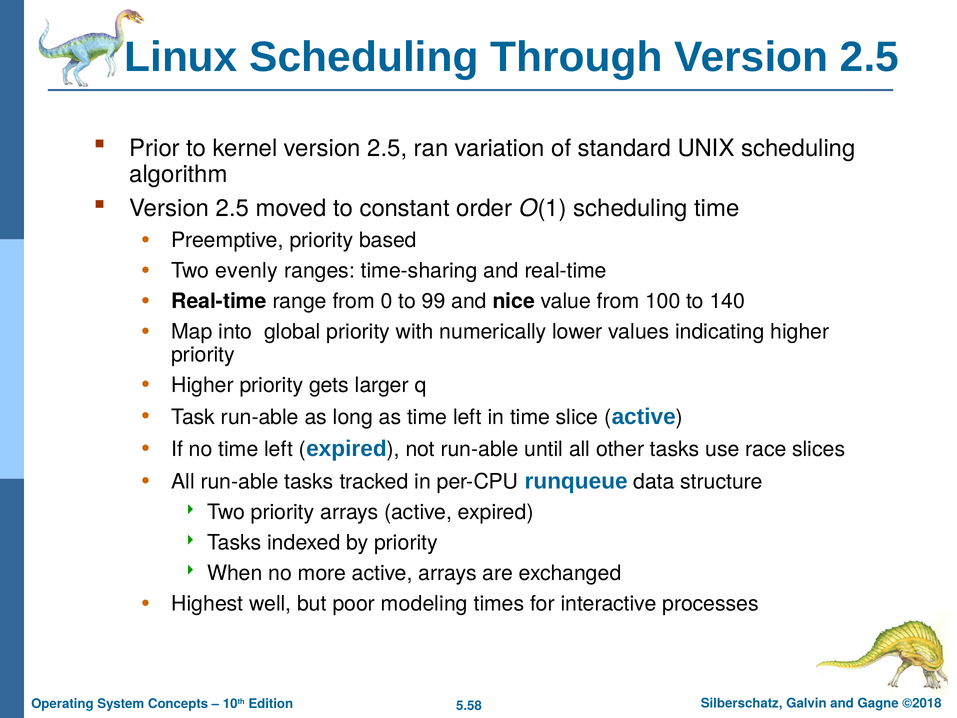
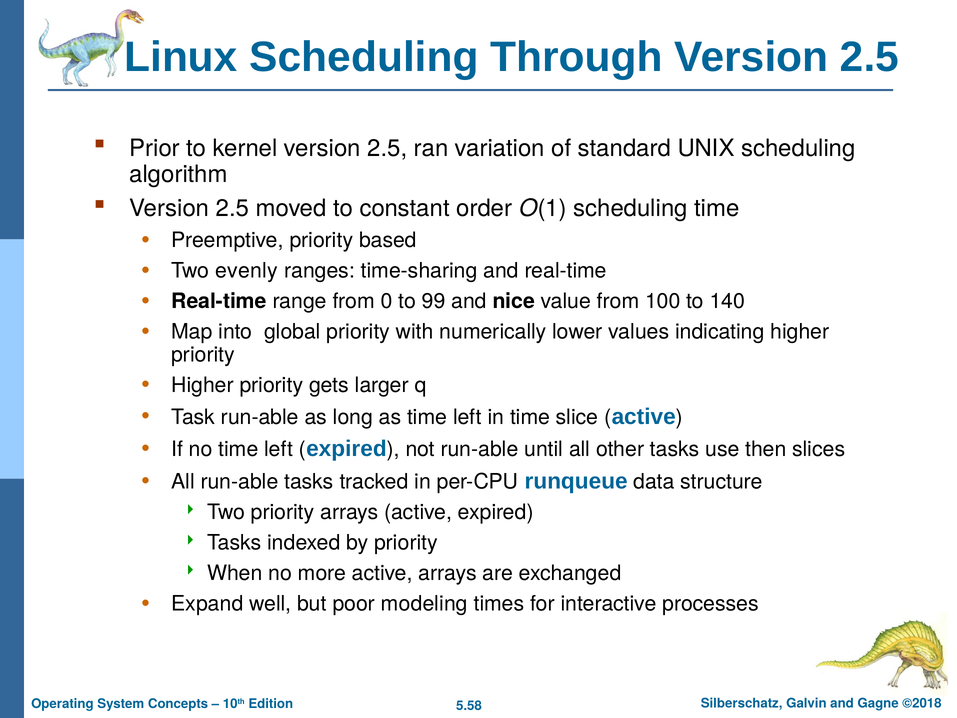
race: race -> then
Highest: Highest -> Expand
